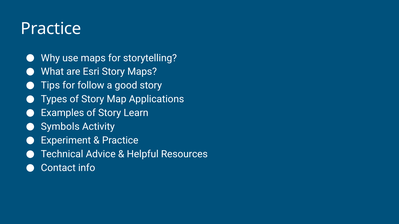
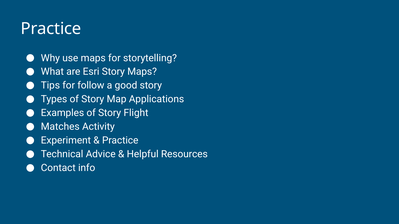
Learn: Learn -> Flight
Symbols: Symbols -> Matches
